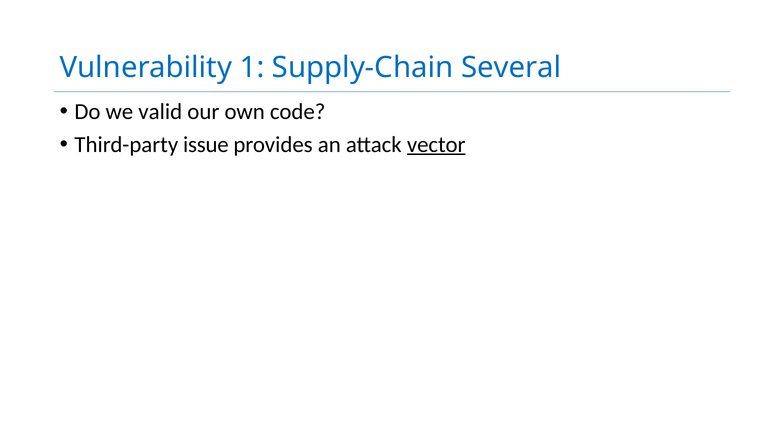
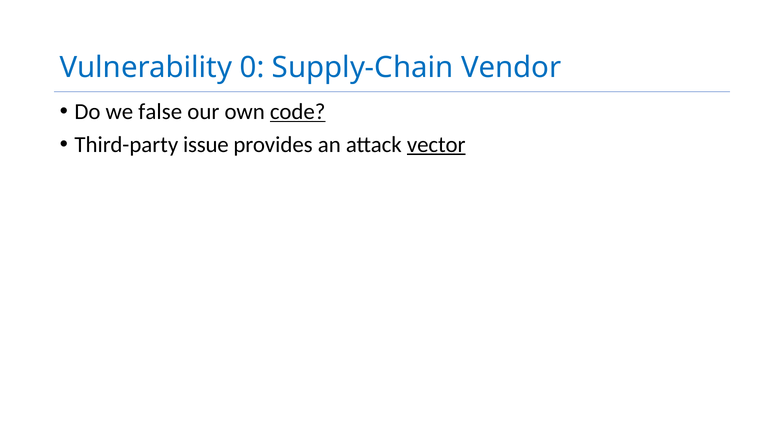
1: 1 -> 0
Several: Several -> Vendor
valid: valid -> false
code underline: none -> present
